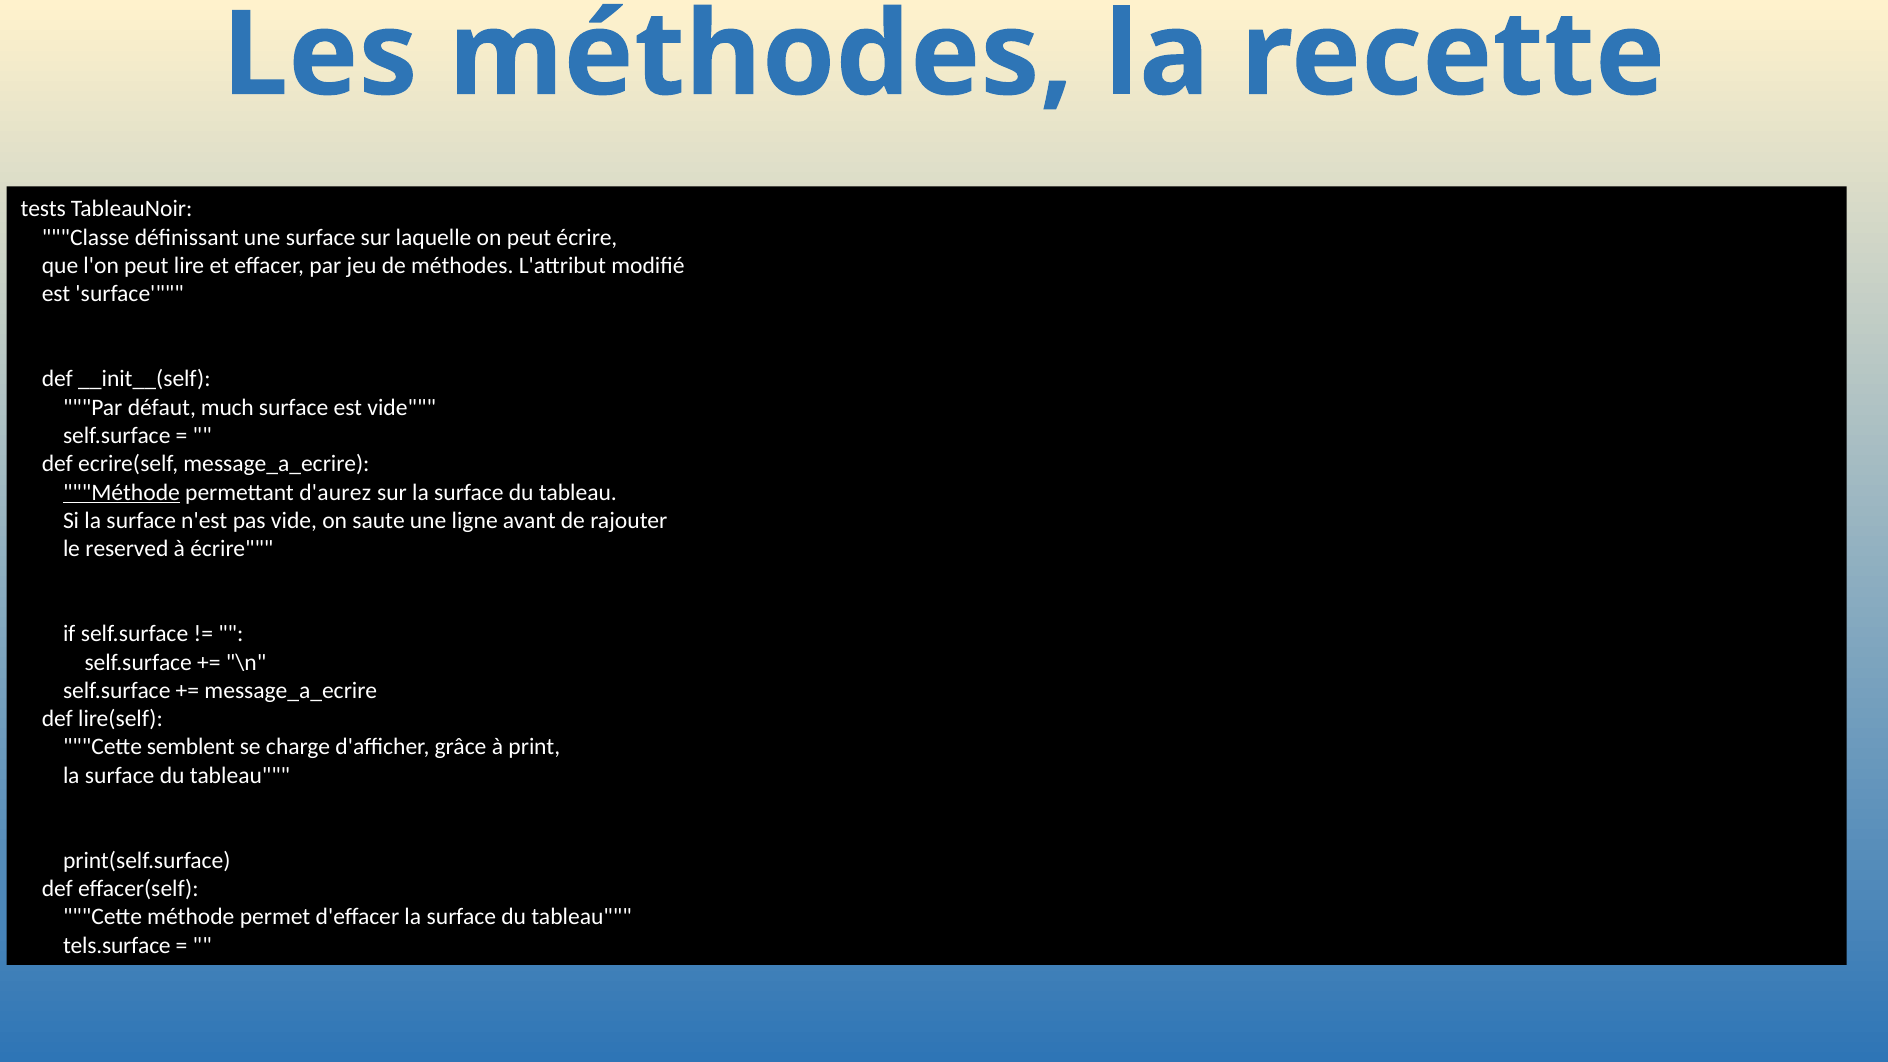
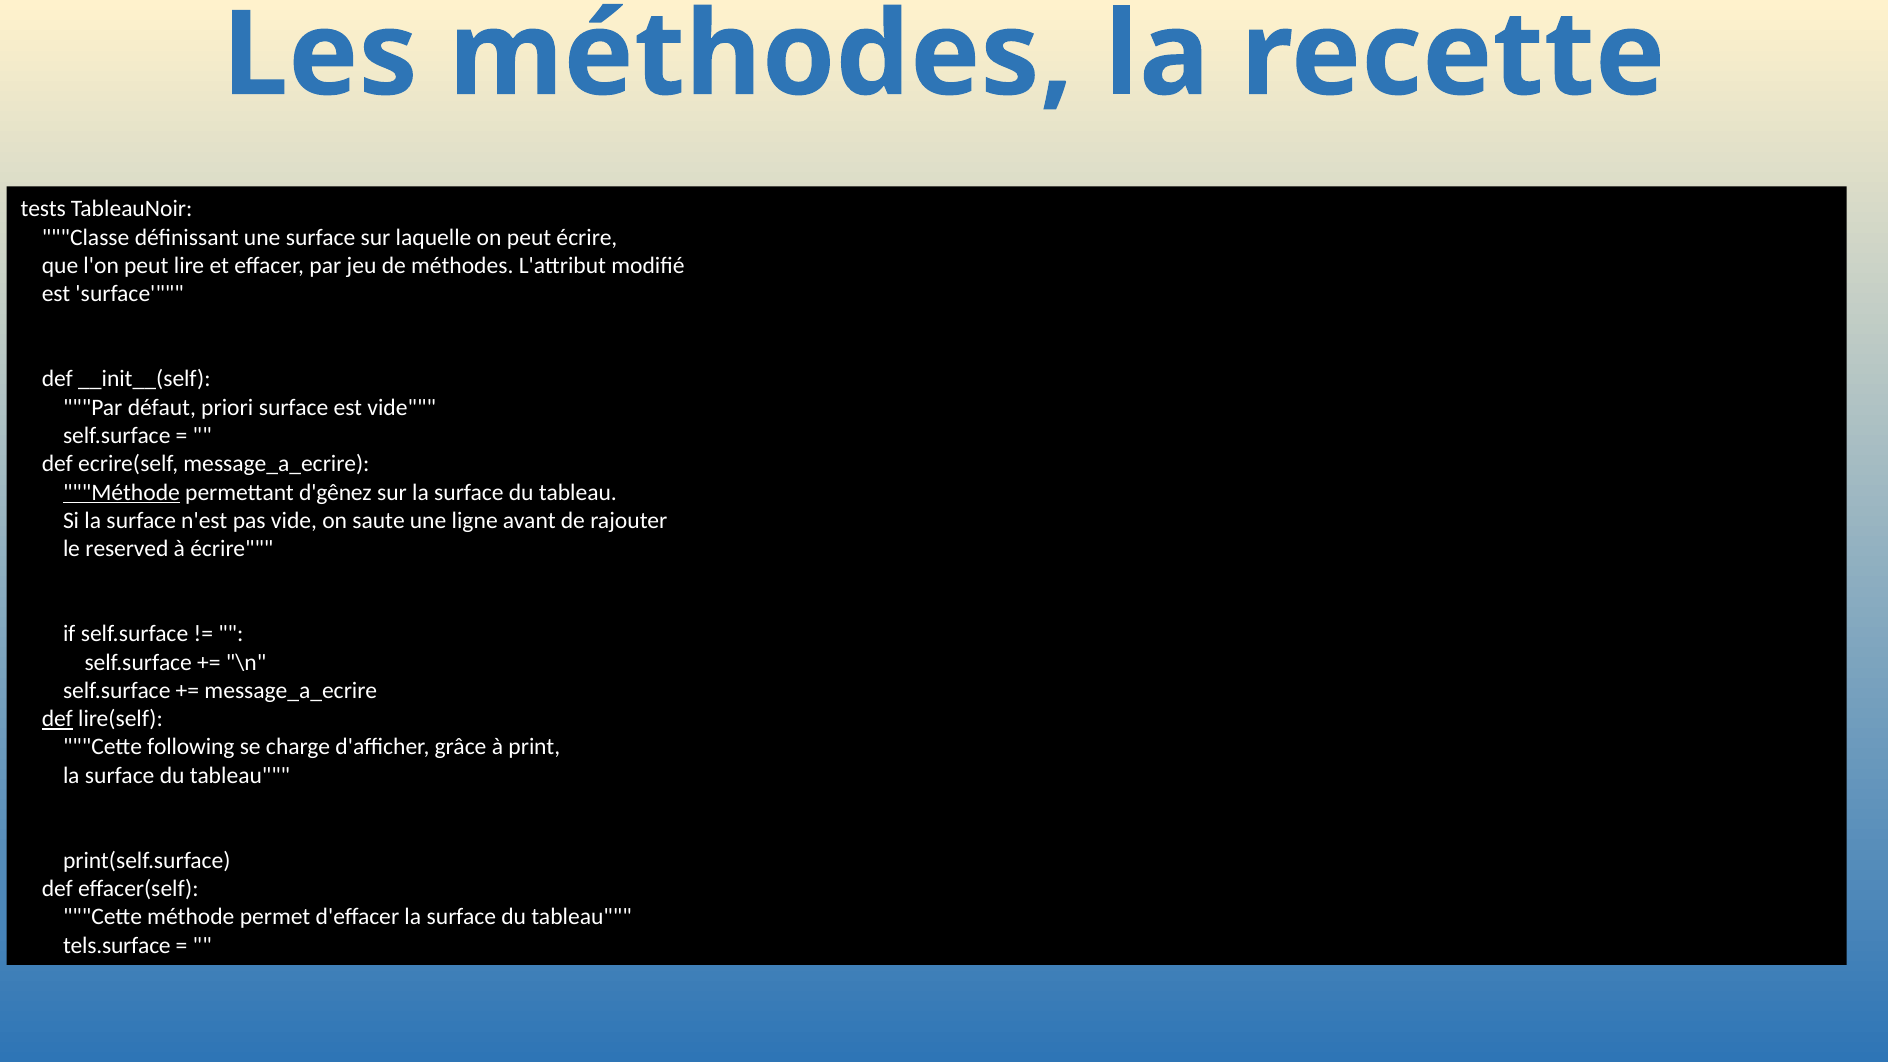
much: much -> priori
d'aurez: d'aurez -> d'gênez
def at (57, 719) underline: none -> present
semblent: semblent -> following
